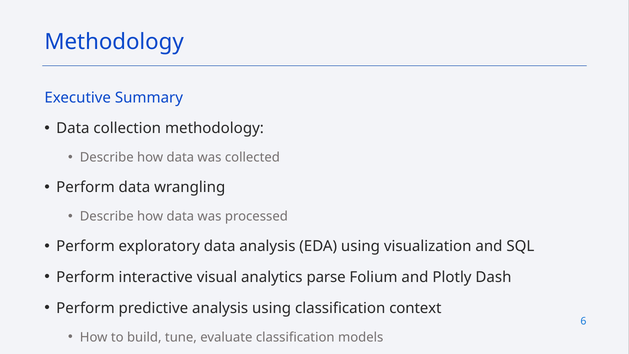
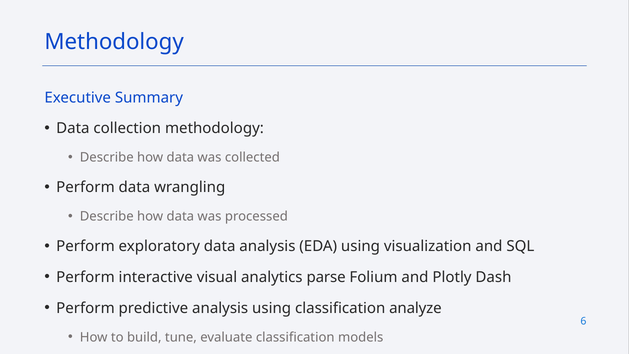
context: context -> analyze
